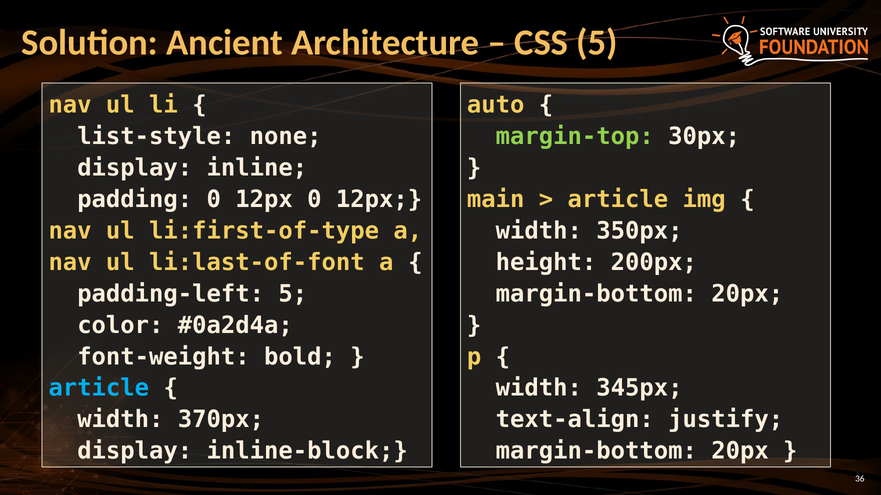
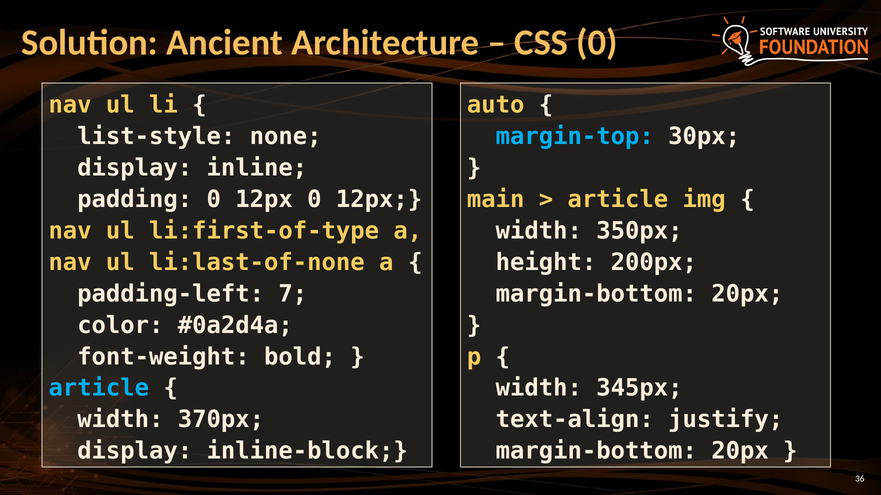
CSS 5: 5 -> 0
margin-top colour: light green -> light blue
li:last-of-font: li:last-of-font -> li:last-of-none
padding-left 5: 5 -> 7
